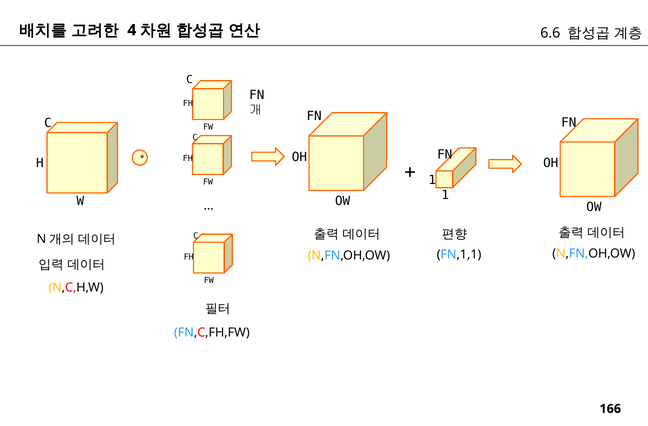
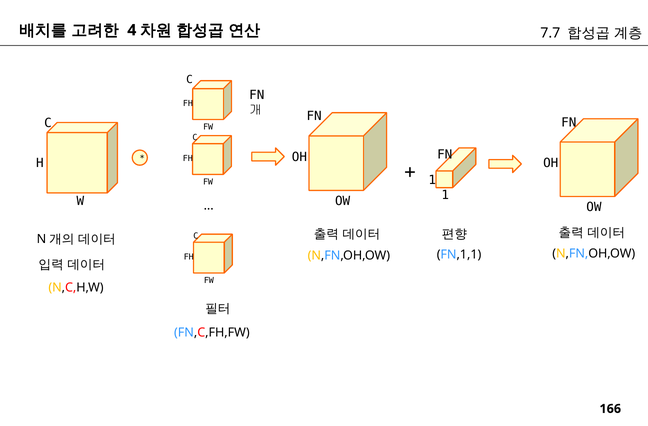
6.6: 6.6 -> 7.7
